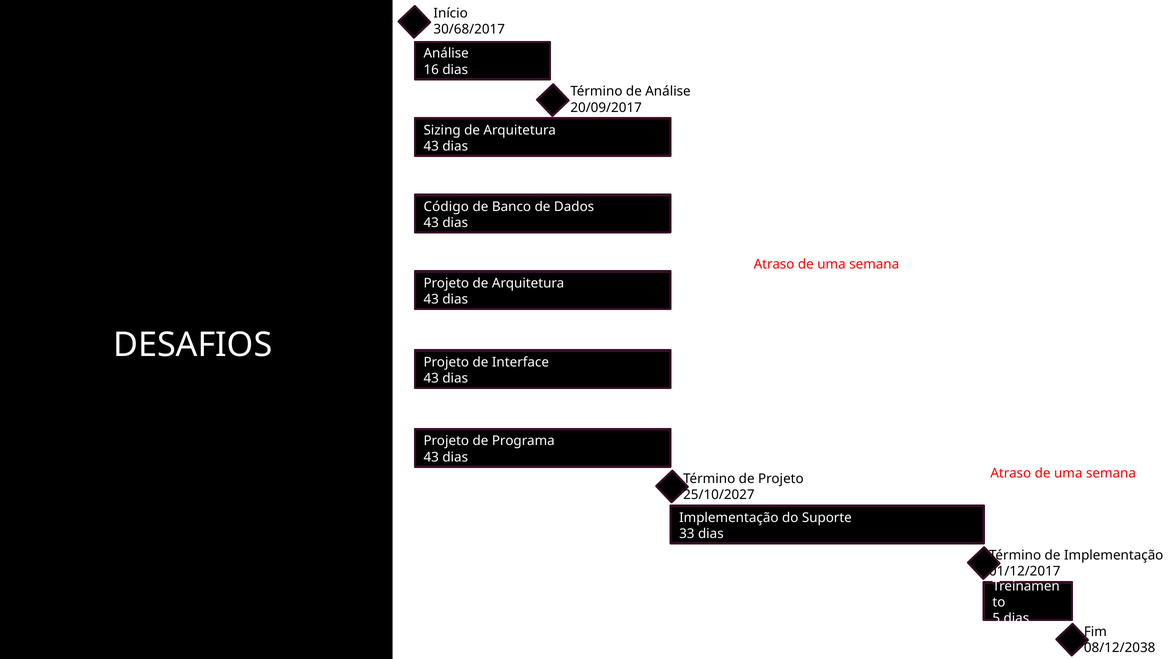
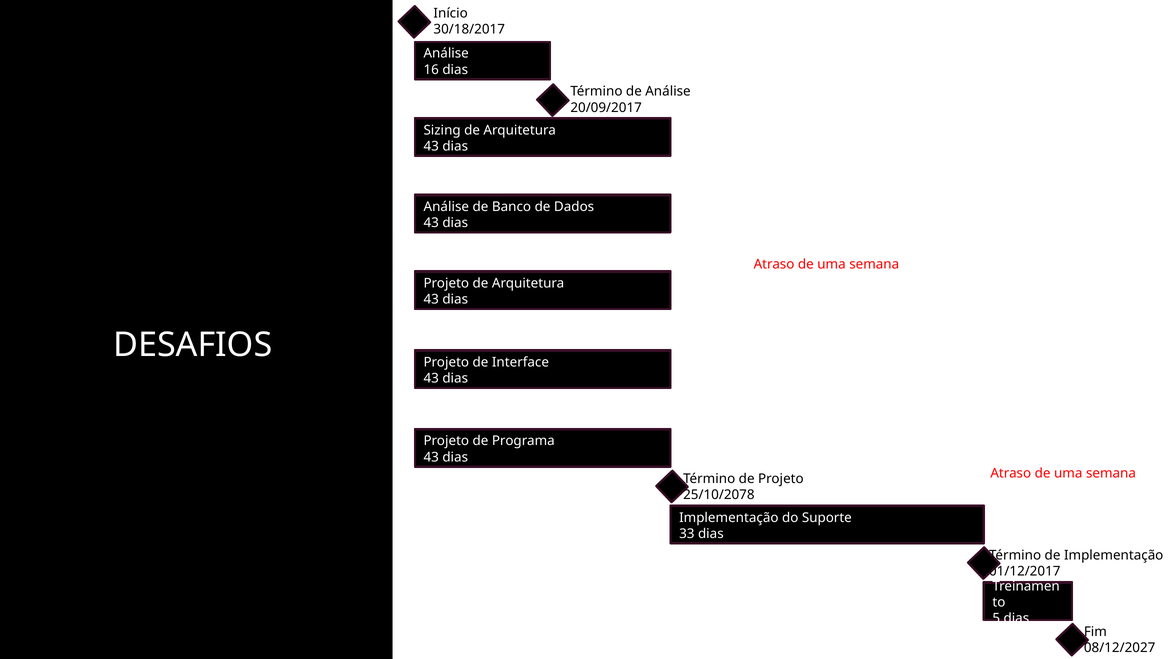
30/68/2017: 30/68/2017 -> 30/18/2017
Código at (446, 207): Código -> Análise
25/10/2027: 25/10/2027 -> 25/10/2078
08/12/2038: 08/12/2038 -> 08/12/2027
